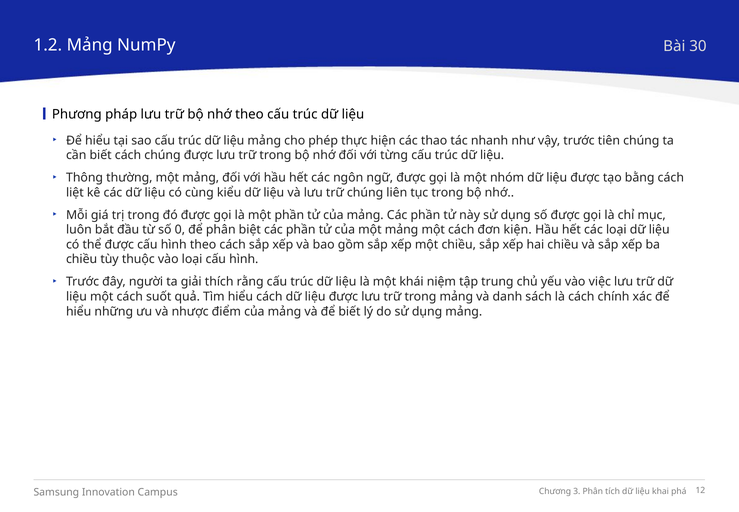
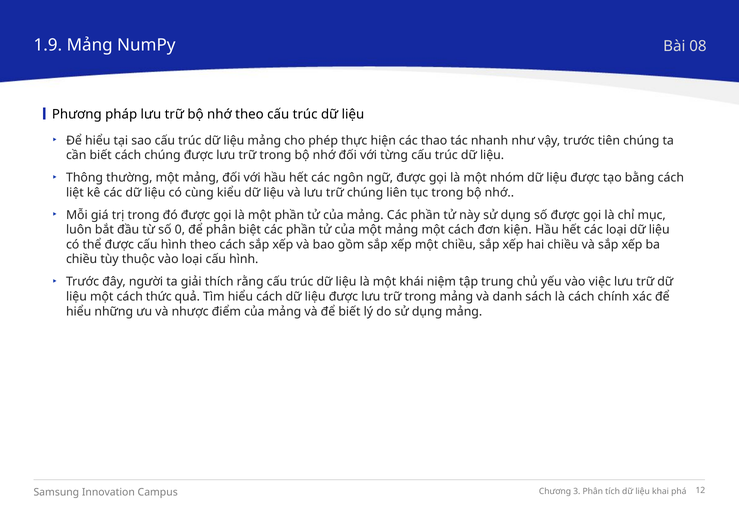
1.2: 1.2 -> 1.9
30: 30 -> 08
suốt: suốt -> thức
